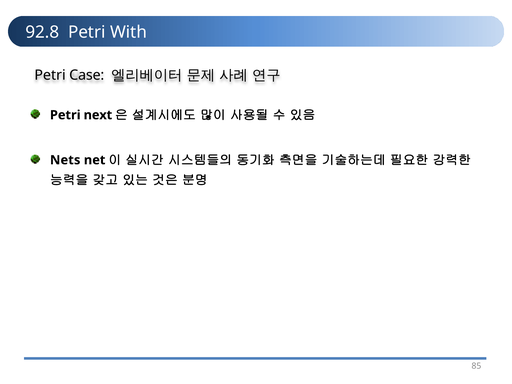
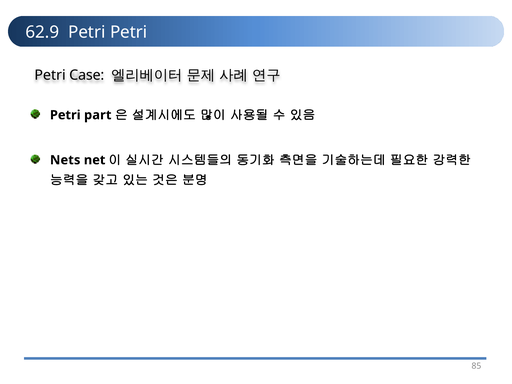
92.8: 92.8 -> 62.9
With at (129, 32): With -> Petri
next: next -> part
